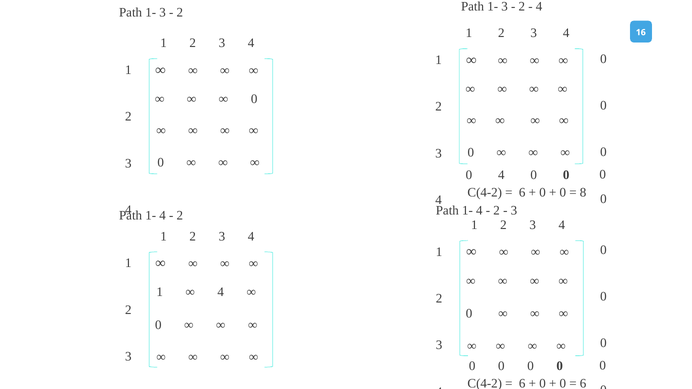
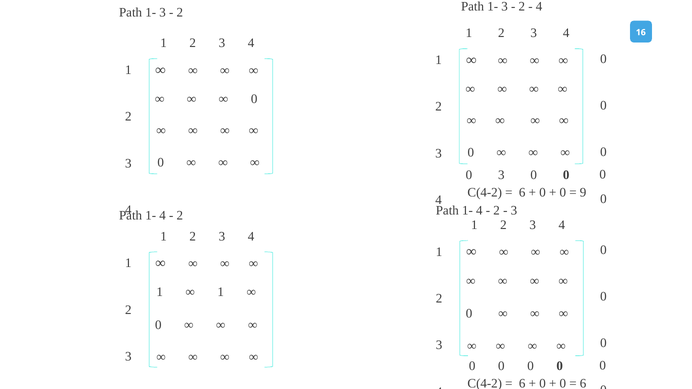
0 4: 4 -> 3
8: 8 -> 9
4 at (221, 292): 4 -> 1
